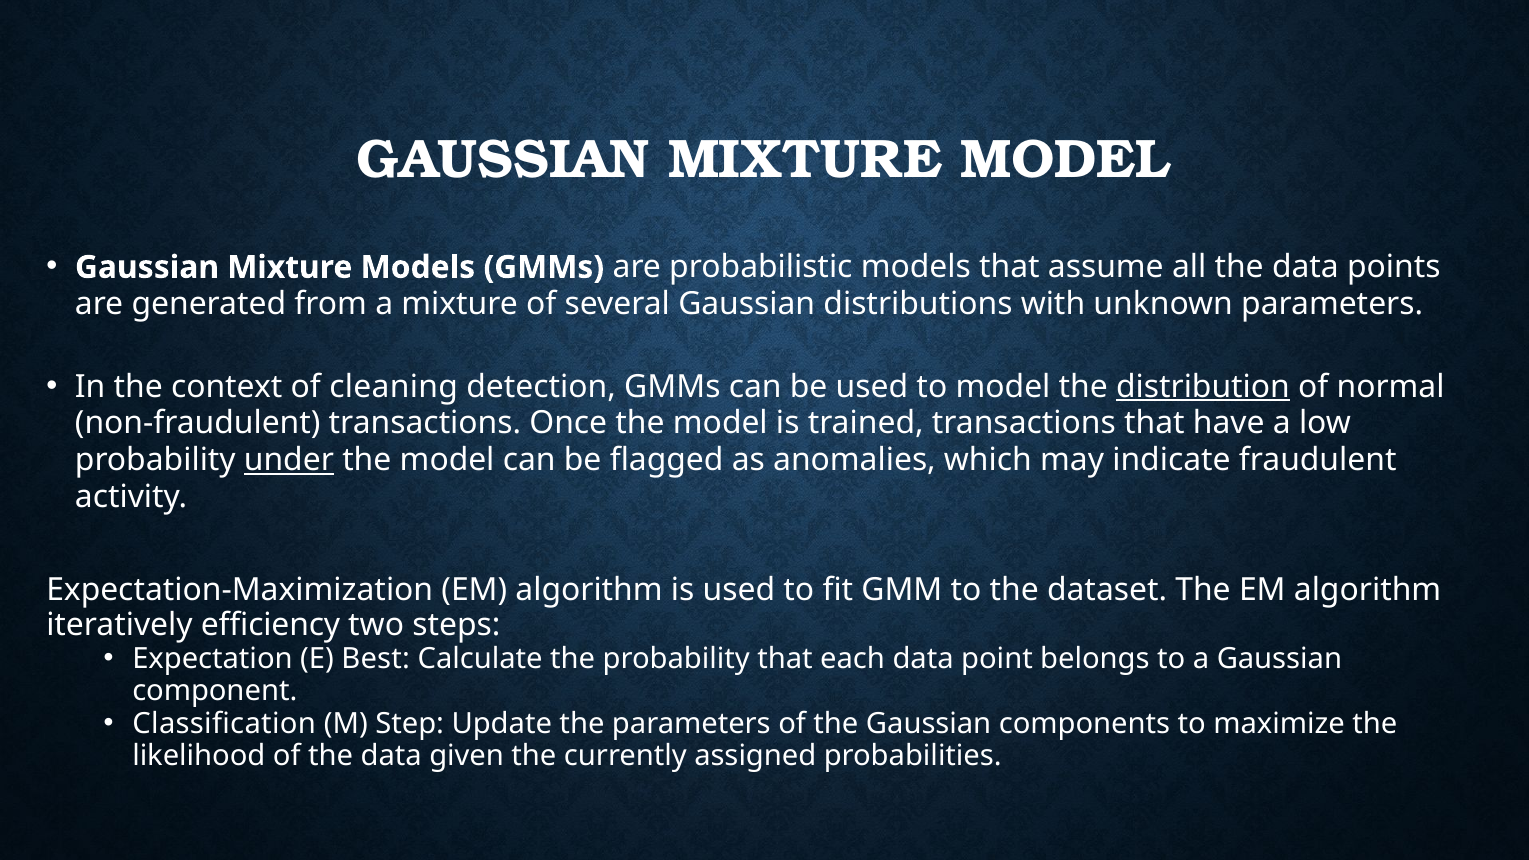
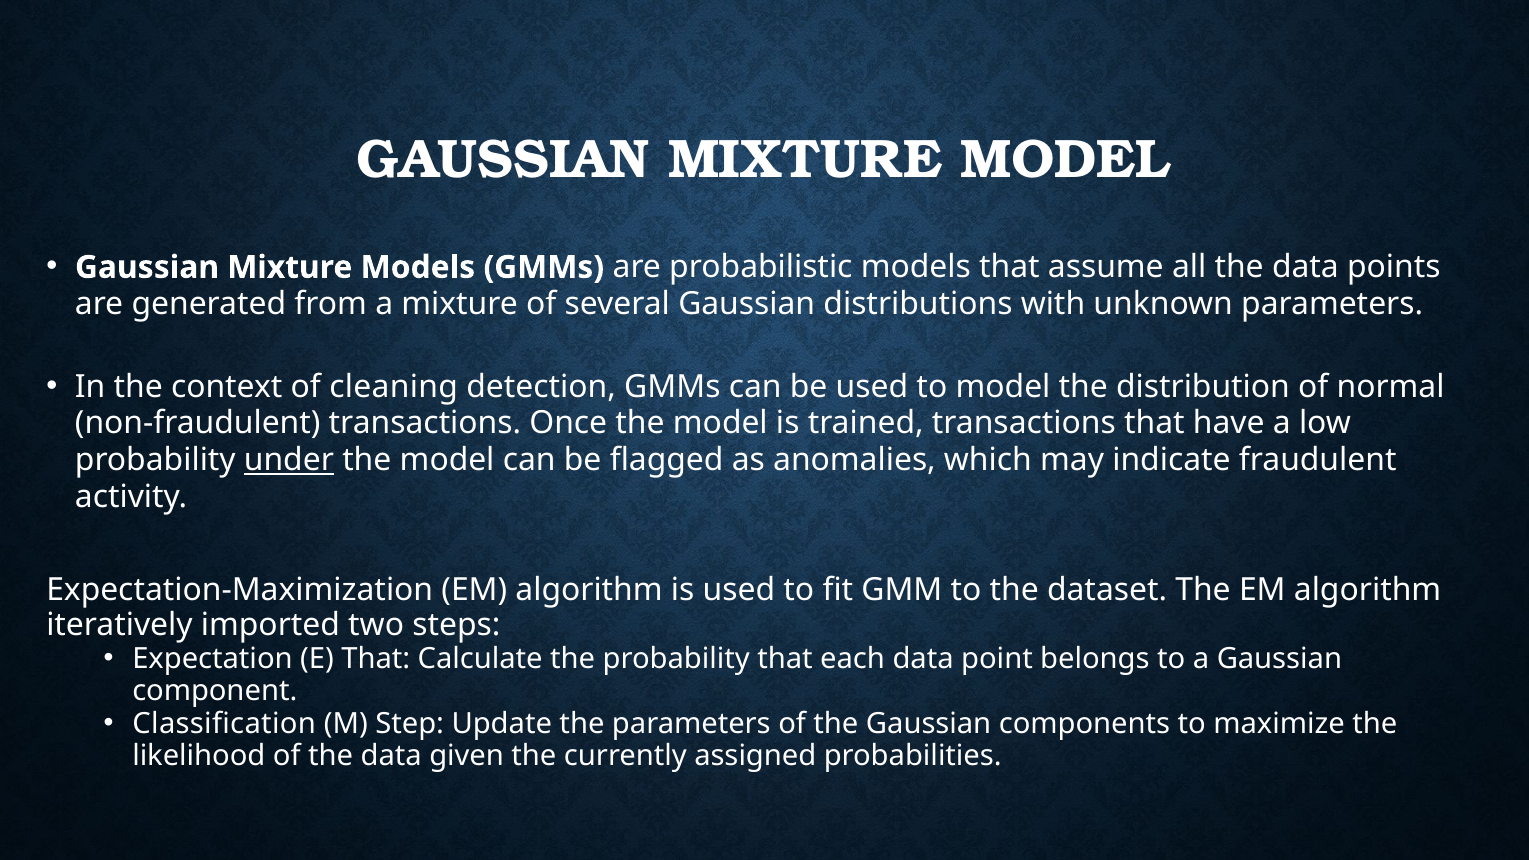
distribution underline: present -> none
efficiency: efficiency -> imported
E Best: Best -> That
